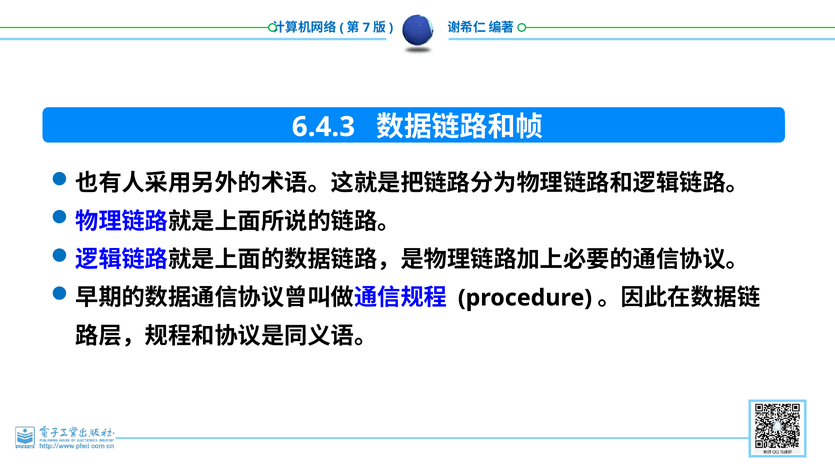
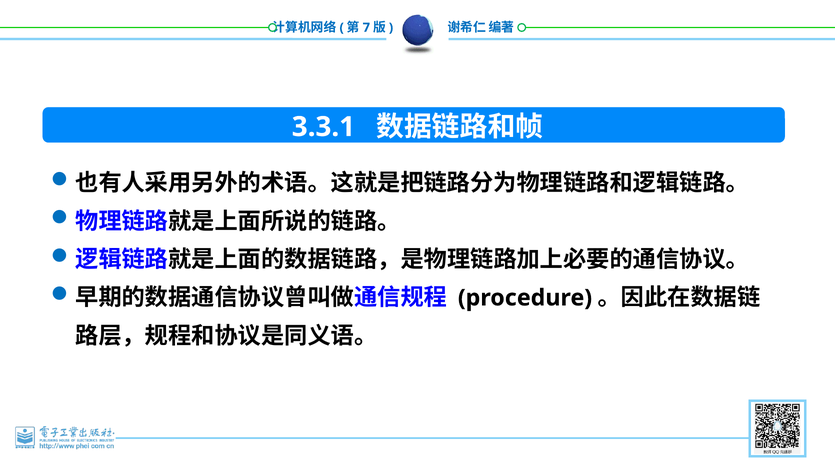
6.4.3: 6.4.3 -> 3.3.1
